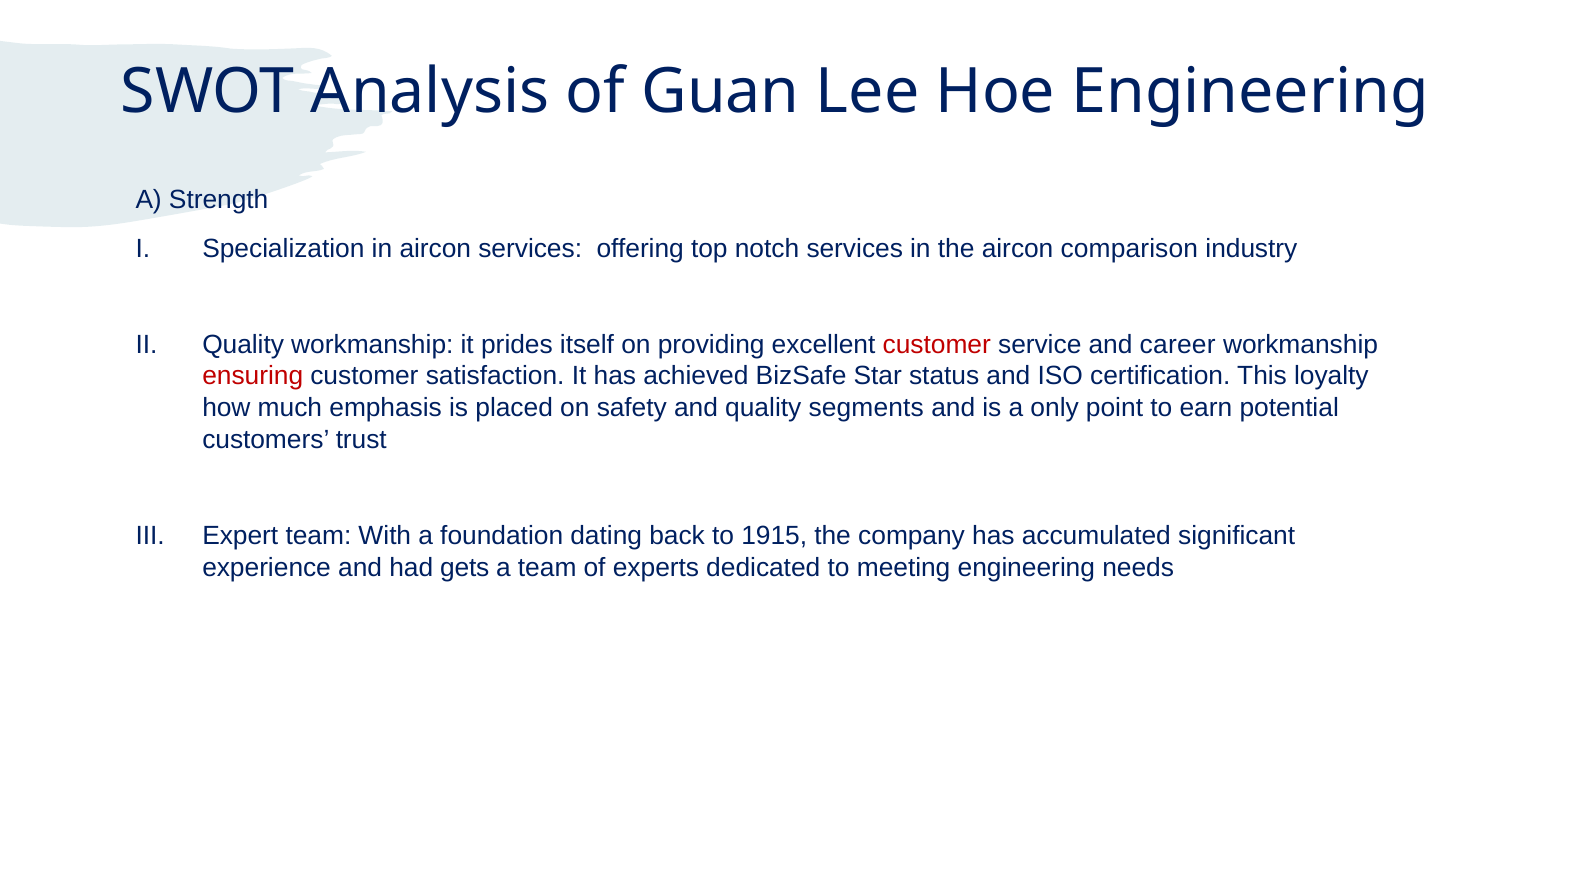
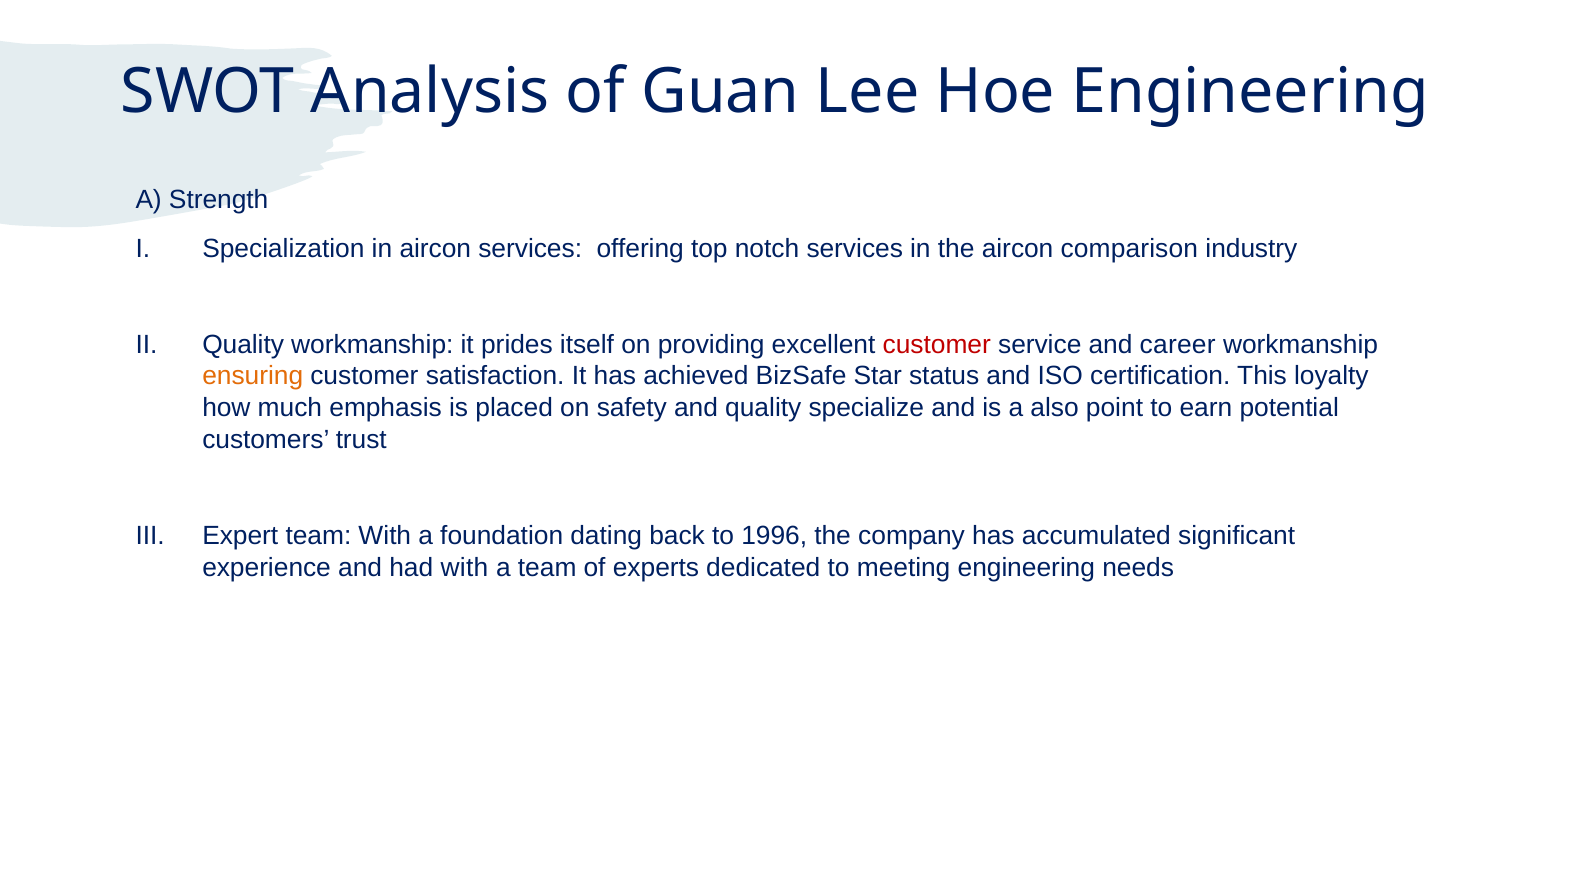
ensuring colour: red -> orange
segments: segments -> specialize
only: only -> also
1915: 1915 -> 1996
had gets: gets -> with
